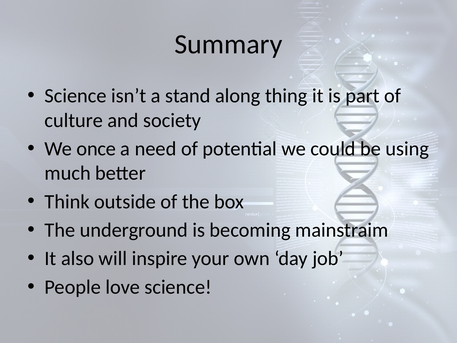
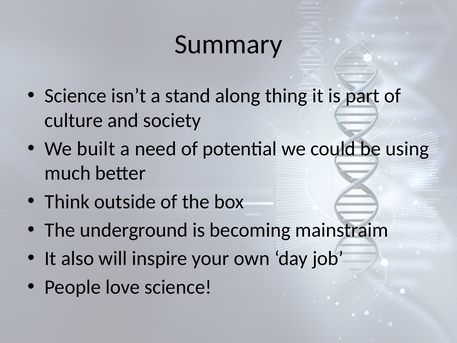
once: once -> built
